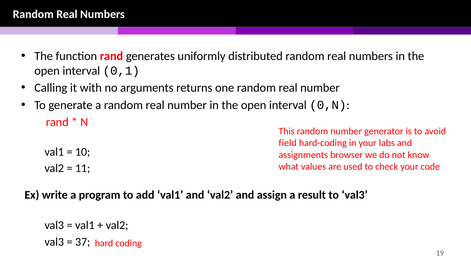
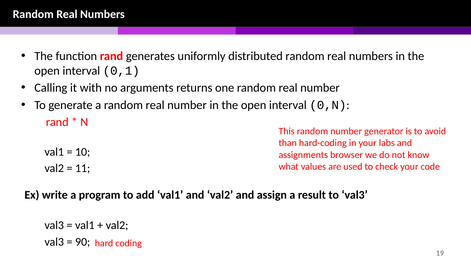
field: field -> than
37: 37 -> 90
